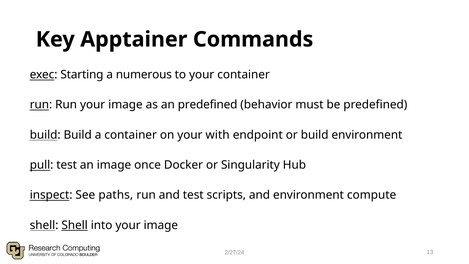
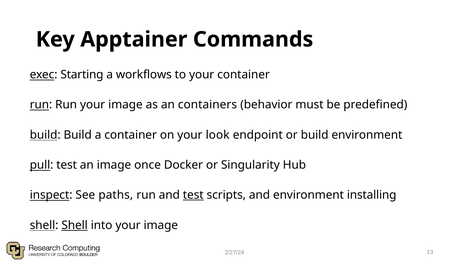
numerous: numerous -> workflows
an predefined: predefined -> containers
with: with -> look
test at (193, 195) underline: none -> present
compute: compute -> installing
